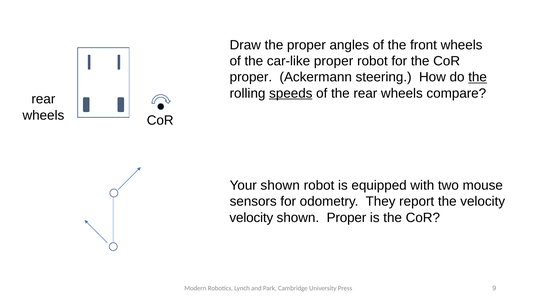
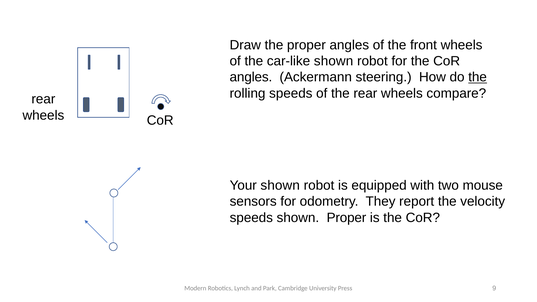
car-like proper: proper -> shown
proper at (251, 77): proper -> angles
speeds at (291, 93) underline: present -> none
velocity at (251, 218): velocity -> speeds
